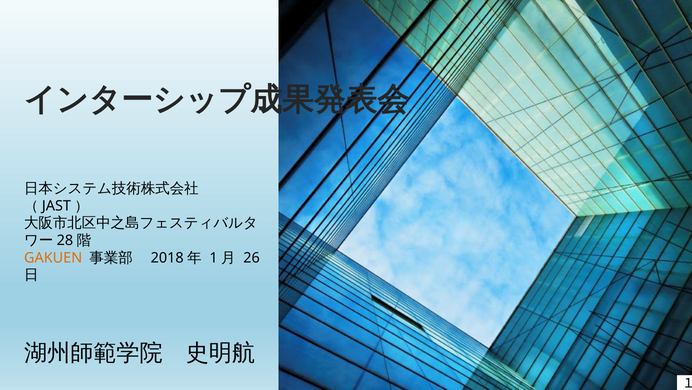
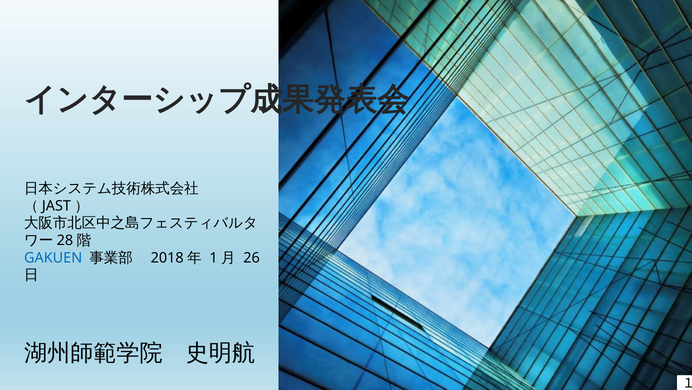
GAKUEN colour: orange -> blue
